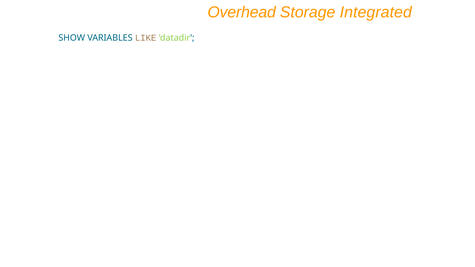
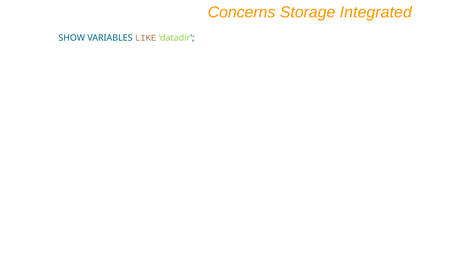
Overhead: Overhead -> Concerns
